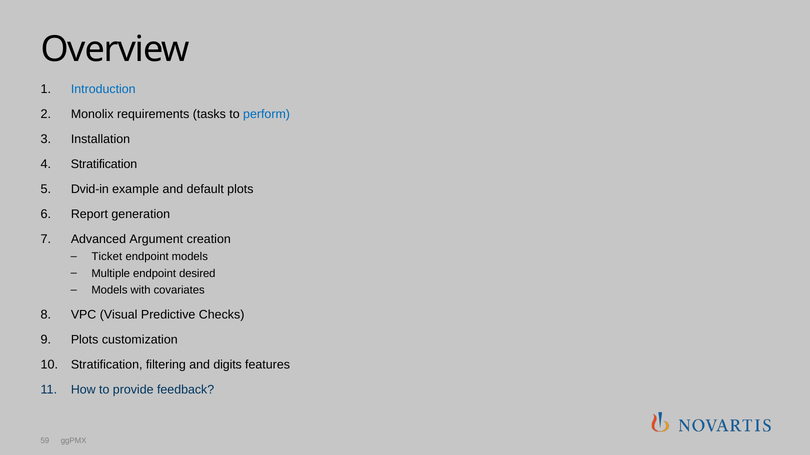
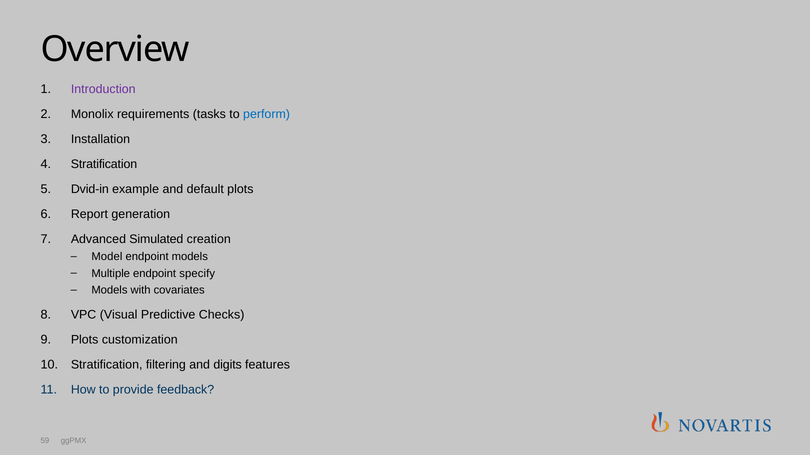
Introduction colour: blue -> purple
Argument: Argument -> Simulated
Ticket: Ticket -> Model
desired: desired -> specify
